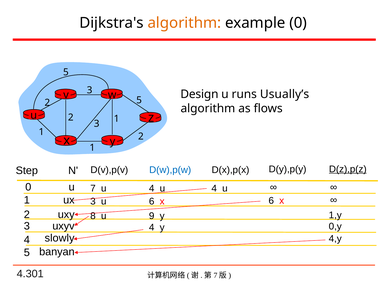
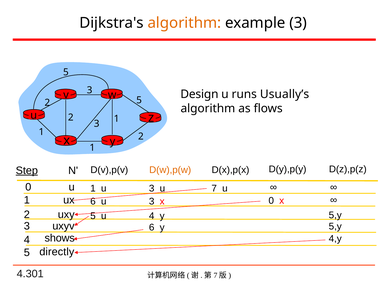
example 0: 0 -> 3
Step underline: none -> present
D(w),p(w colour: blue -> orange
D(z),p(z underline: present -> none
u 7: 7 -> 1
4 at (152, 189): 4 -> 3
4 at (214, 189): 4 -> 7
ux 3: 3 -> 6
6 at (152, 201): 6 -> 3
x 6: 6 -> 0
uxy 8: 8 -> 5
u 9: 9 -> 4
1,y at (335, 215): 1,y -> 5,y
uxyv 4: 4 -> 6
0,y at (335, 227): 0,y -> 5,y
slowly: slowly -> shows
banyan: banyan -> directly
